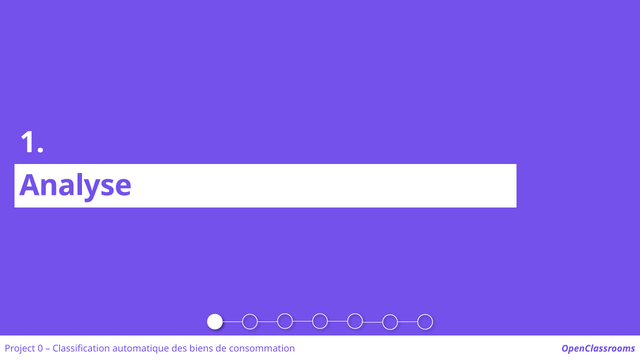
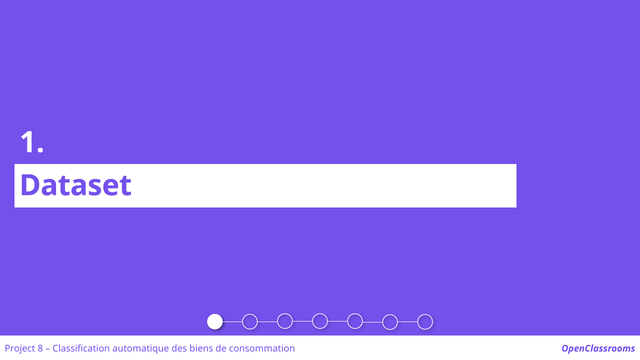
Analyse: Analyse -> Dataset
0: 0 -> 8
